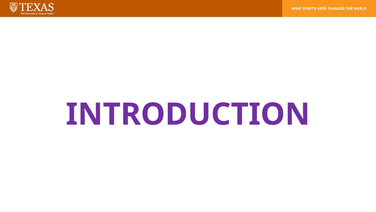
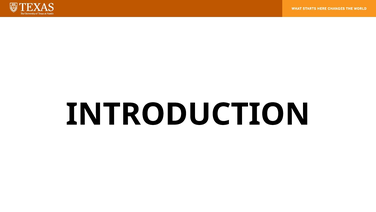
INTRODUCTION colour: purple -> black
